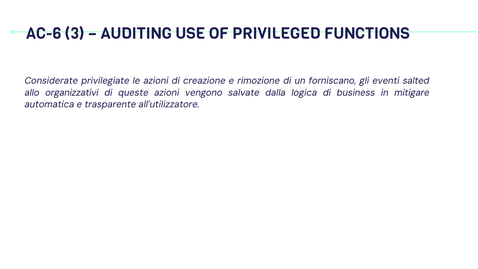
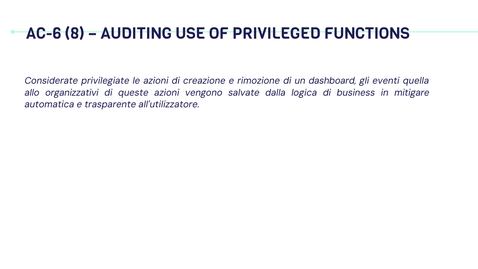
3: 3 -> 8
forniscano: forniscano -> dashboard
salted: salted -> quella
